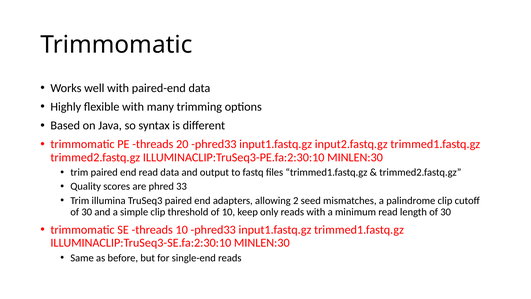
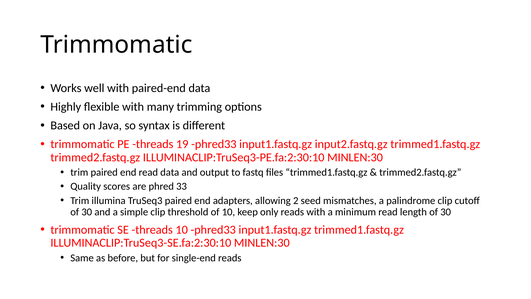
20: 20 -> 19
